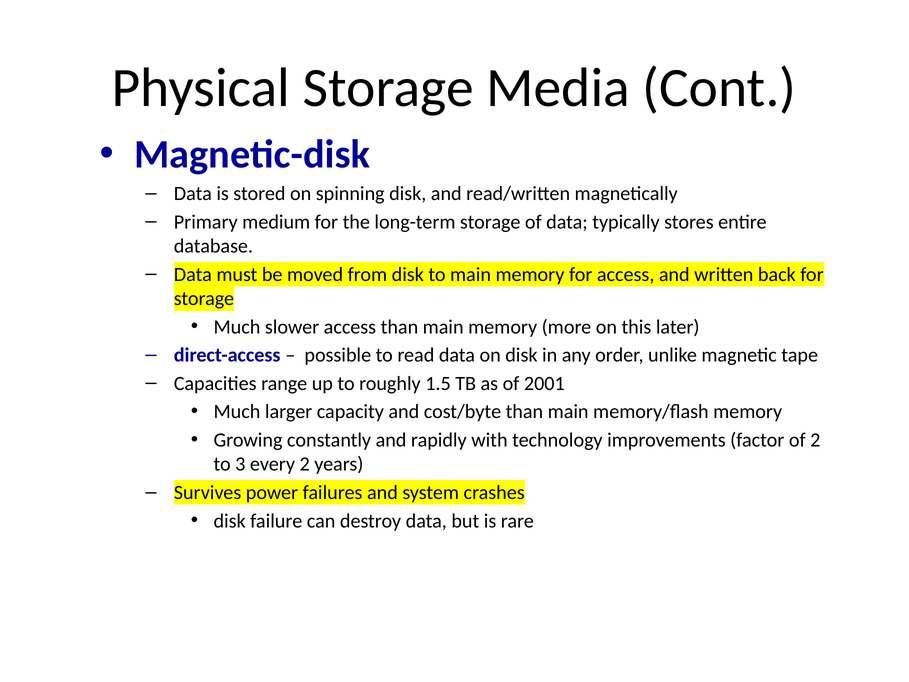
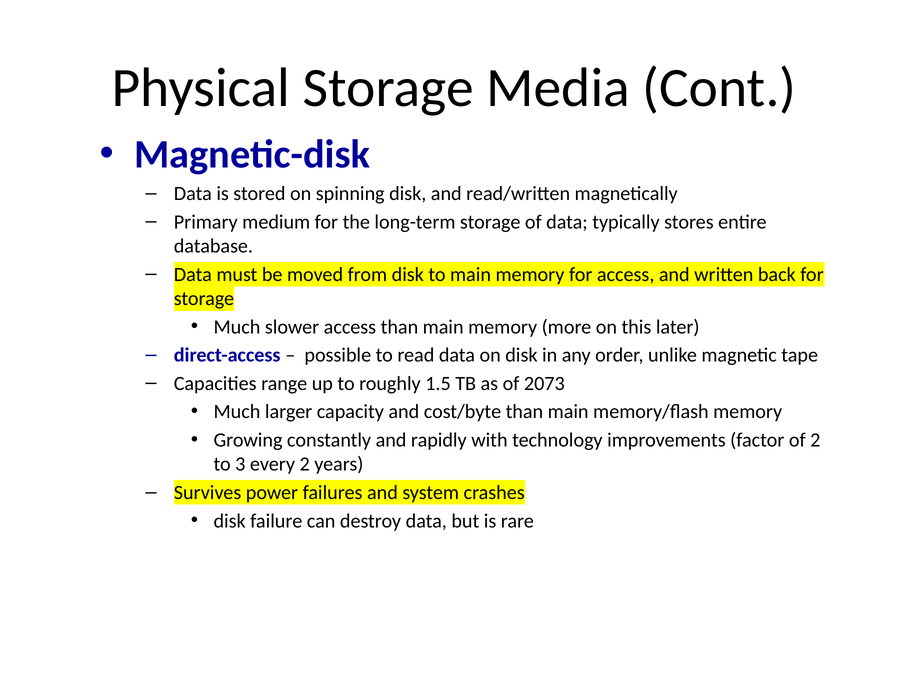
2001: 2001 -> 2073
